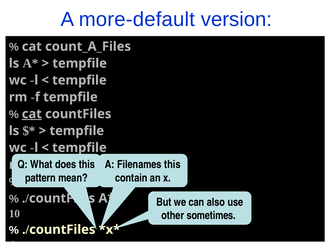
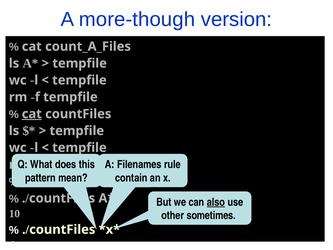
more-default: more-default -> more-though
Filenames this: this -> rule
also underline: none -> present
